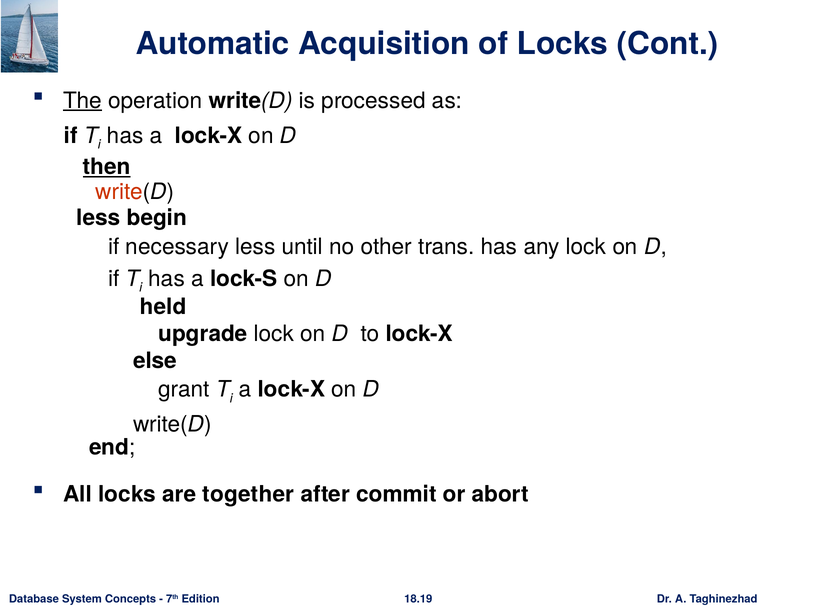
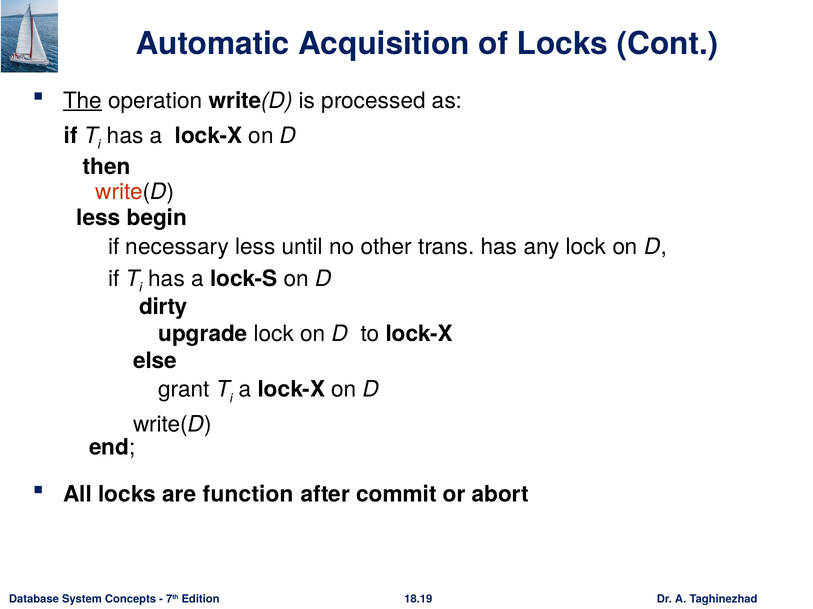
then underline: present -> none
held: held -> dirty
together: together -> function
